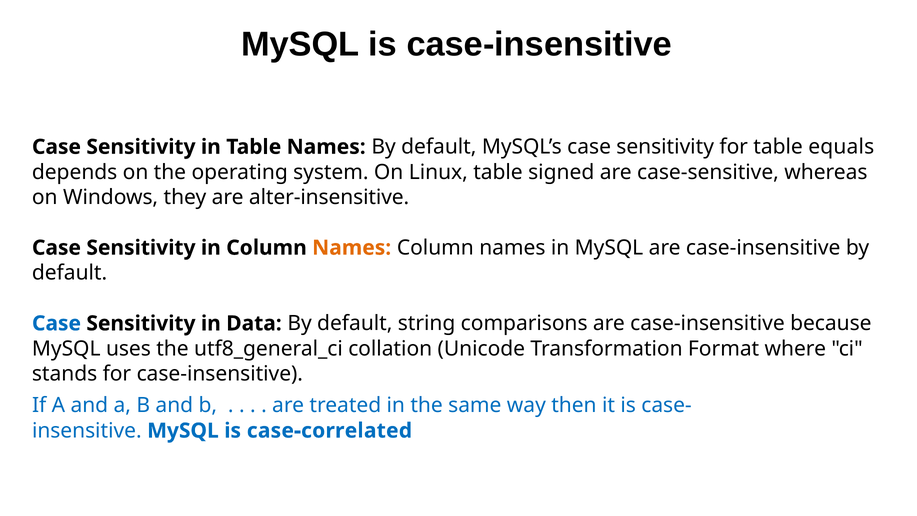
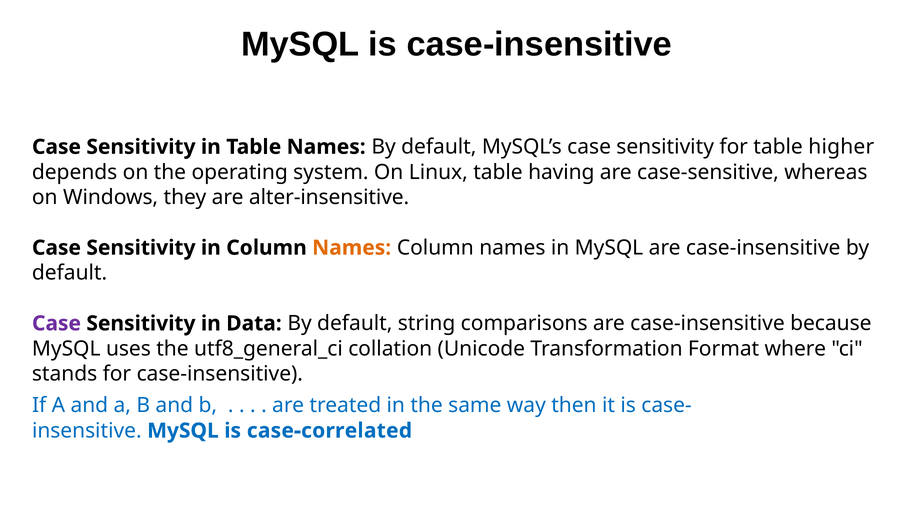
equals: equals -> higher
signed: signed -> having
Case at (56, 323) colour: blue -> purple
